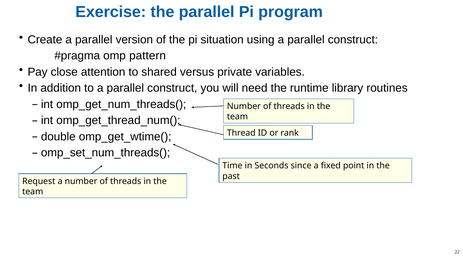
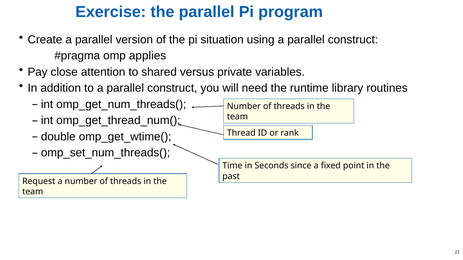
pattern: pattern -> applies
